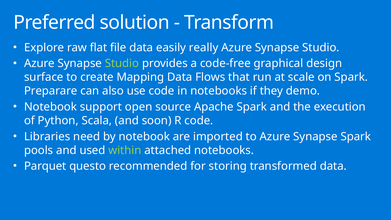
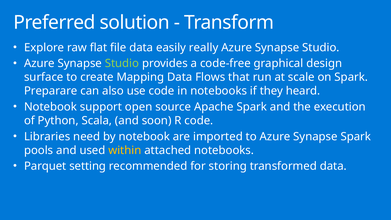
demo: demo -> heard
within colour: light green -> yellow
questo: questo -> setting
